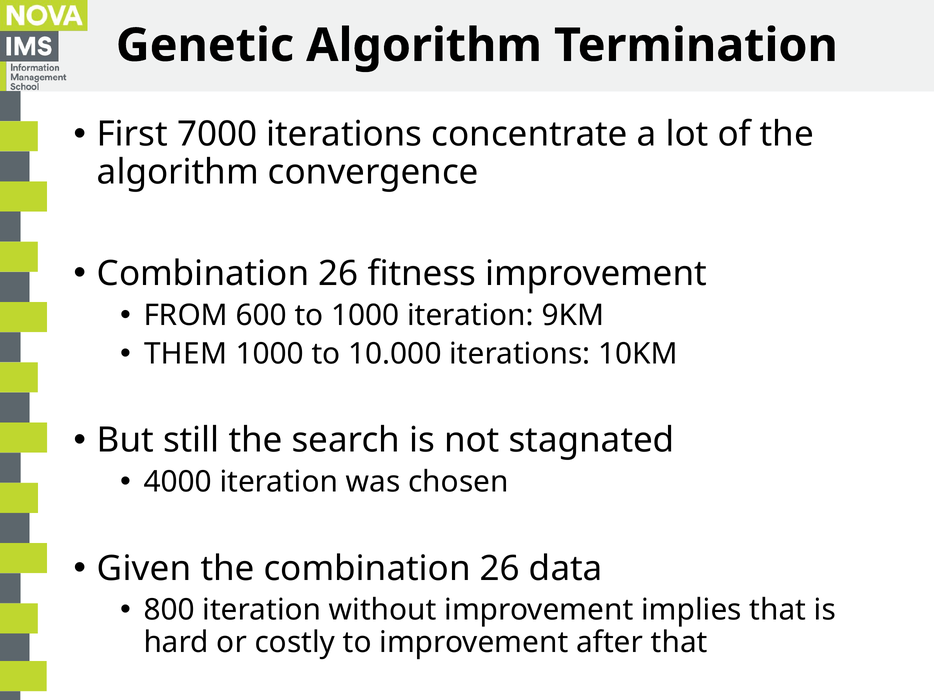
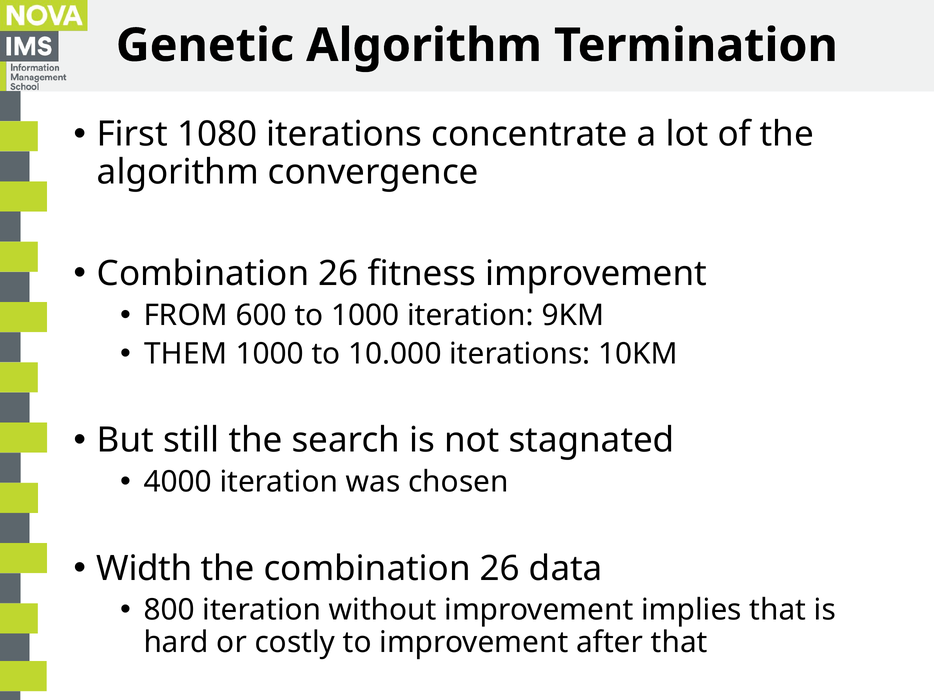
7000: 7000 -> 1080
Given: Given -> Width
